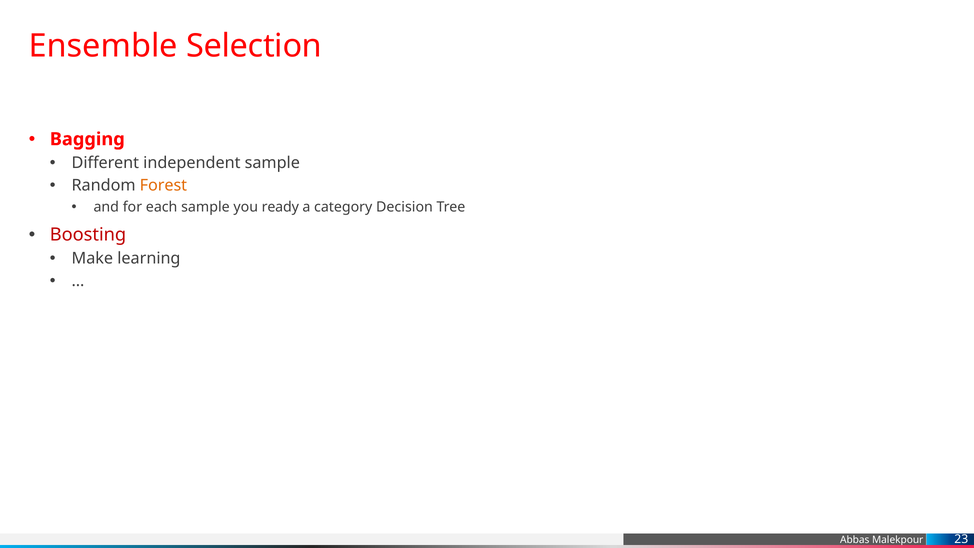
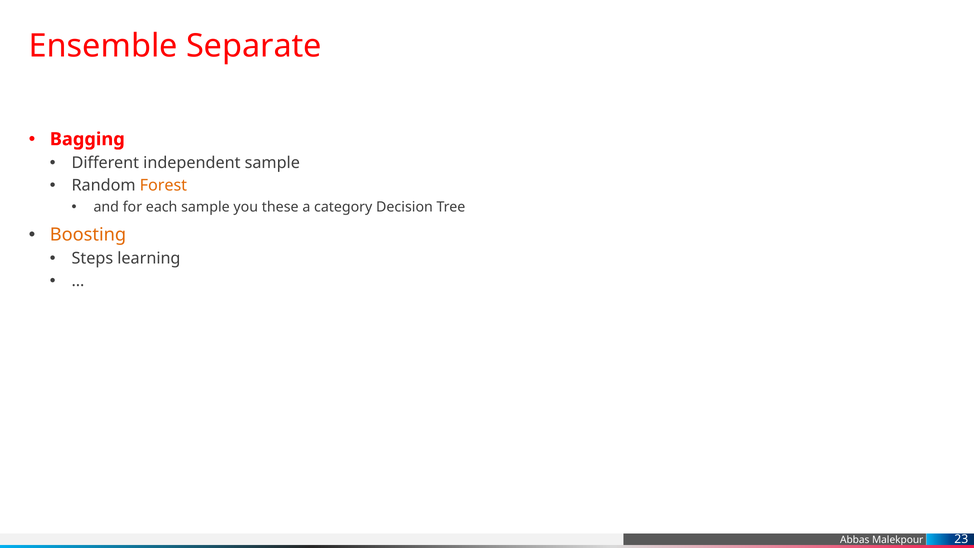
Selection: Selection -> Separate
ready: ready -> these
Boosting colour: red -> orange
Make: Make -> Steps
